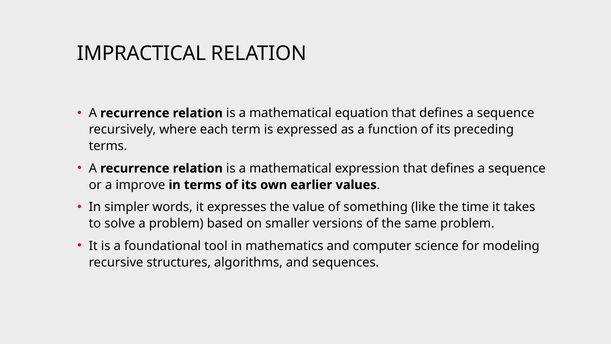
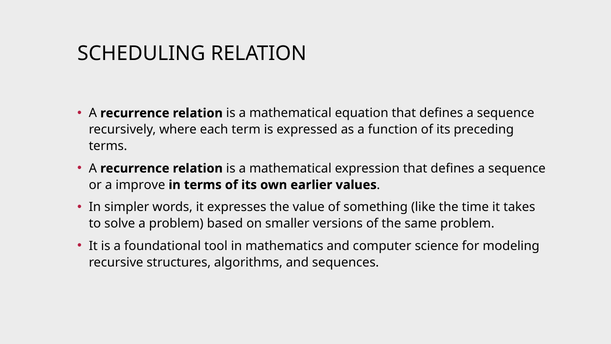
IMPRACTICAL: IMPRACTICAL -> SCHEDULING
